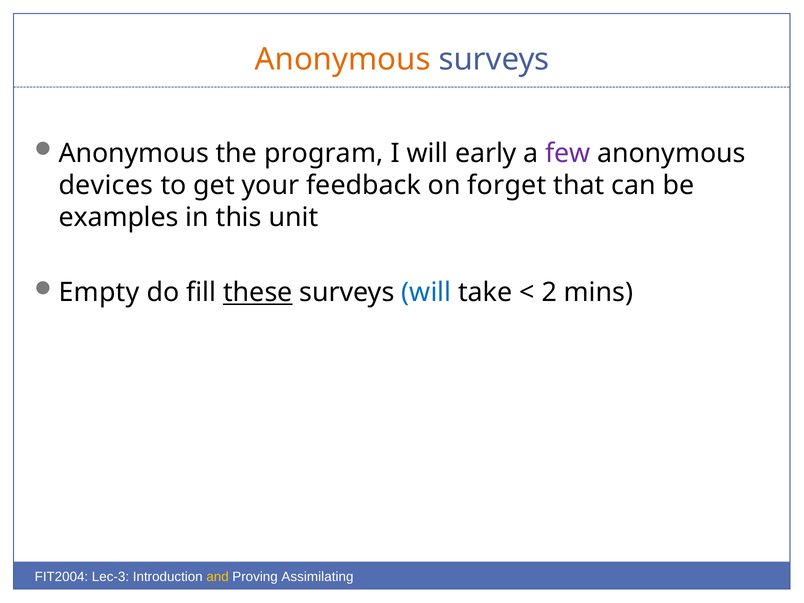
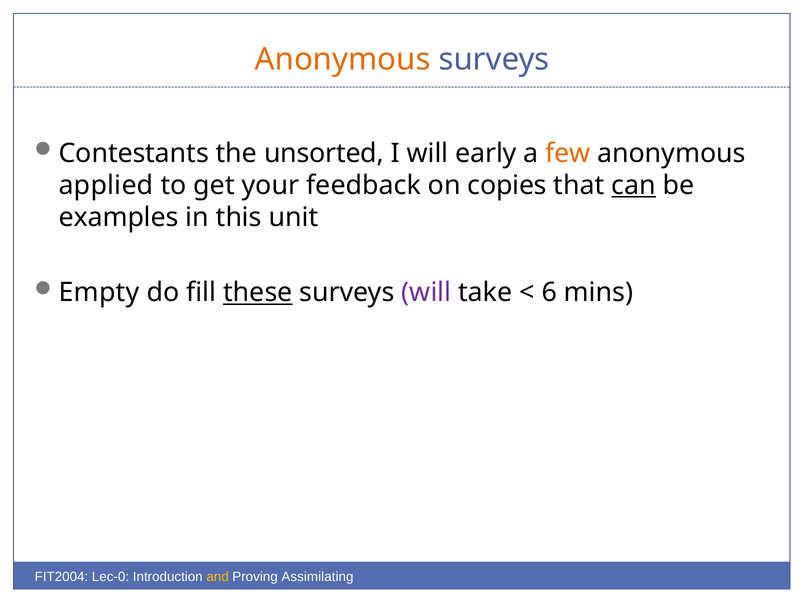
Anonymous at (134, 153): Anonymous -> Contestants
program: program -> unsorted
few colour: purple -> orange
devices: devices -> applied
forget: forget -> copies
can underline: none -> present
will at (426, 293) colour: blue -> purple
2: 2 -> 6
Lec-3: Lec-3 -> Lec-0
